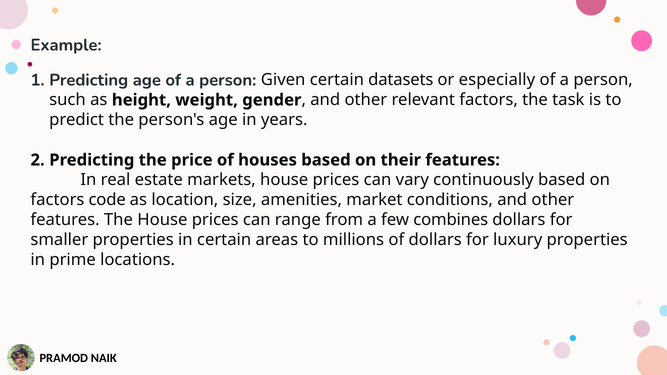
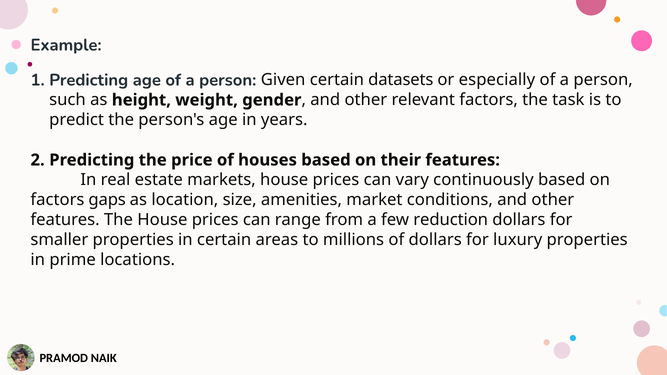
code: code -> gaps
combines: combines -> reduction
